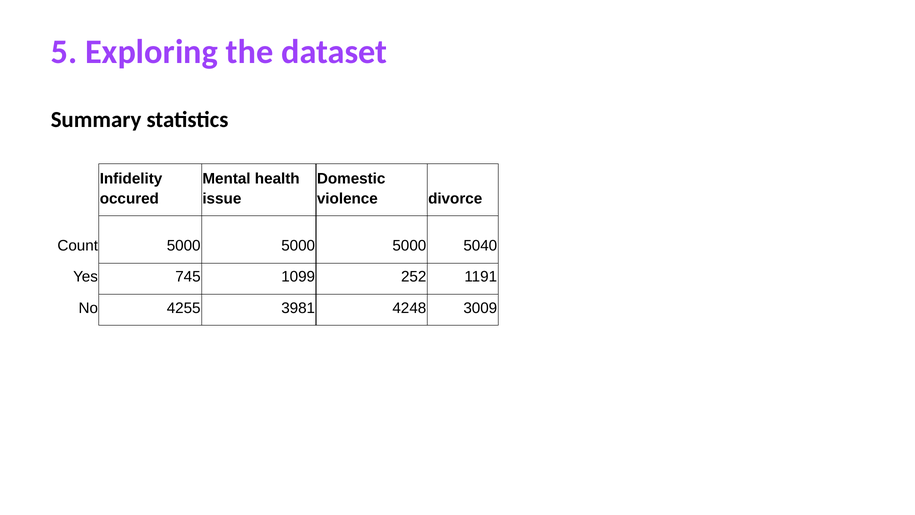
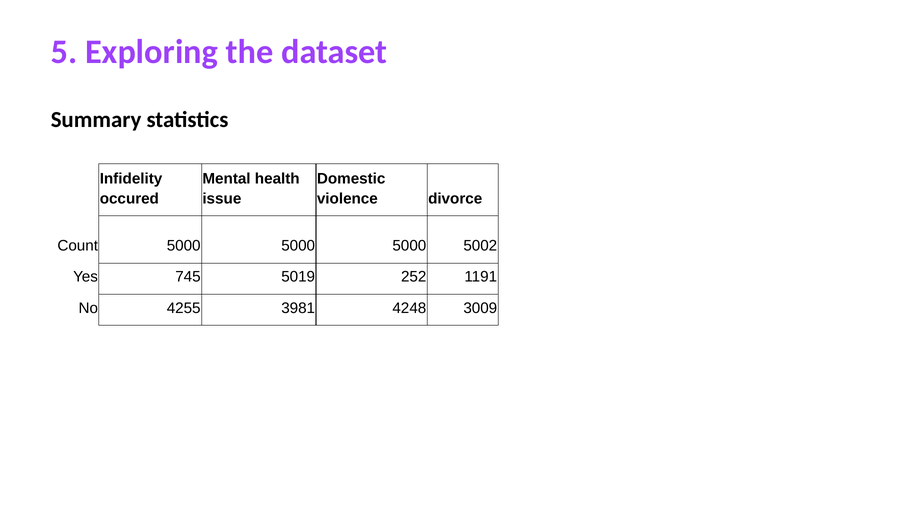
5040: 5040 -> 5002
1099: 1099 -> 5019
